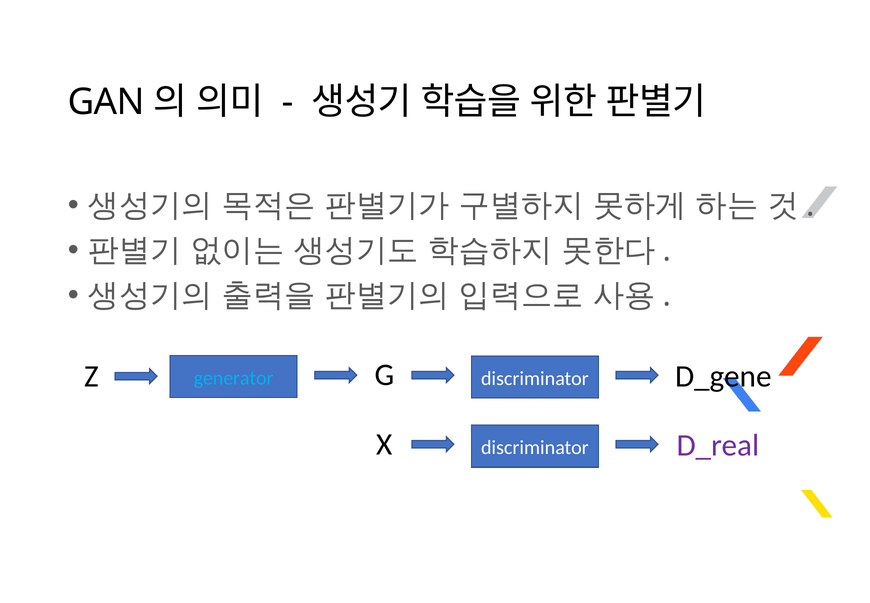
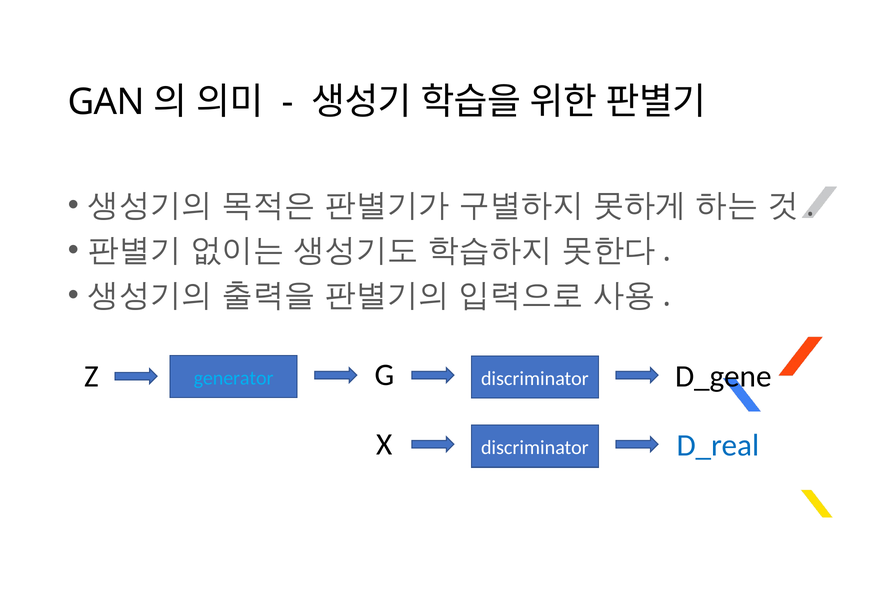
D_real colour: purple -> blue
